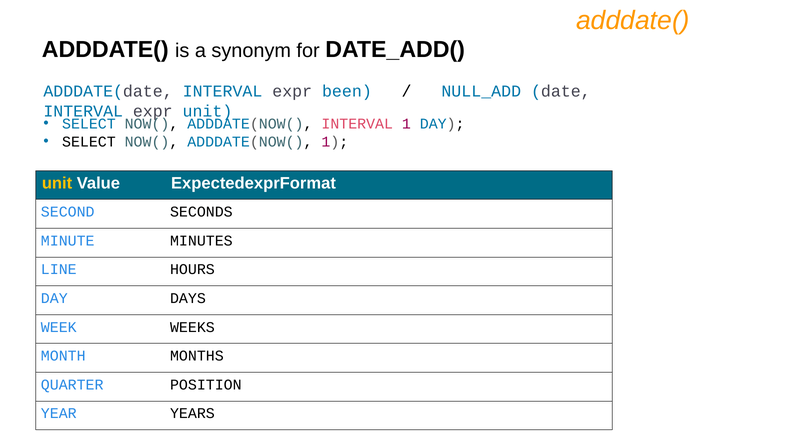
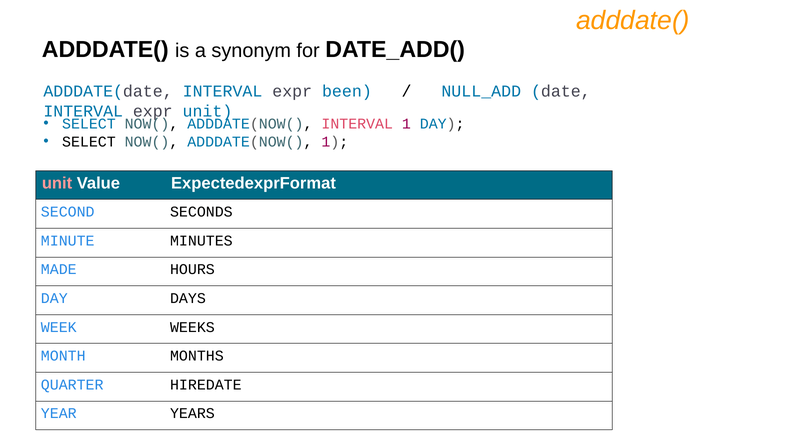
unit at (57, 183) colour: yellow -> pink
LINE: LINE -> MADE
POSITION: POSITION -> HIREDATE
